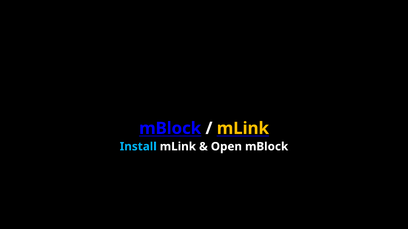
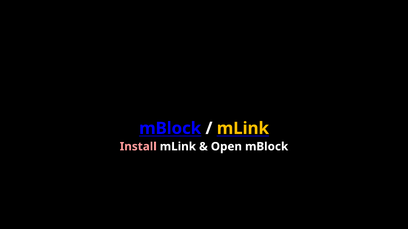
Install colour: light blue -> pink
